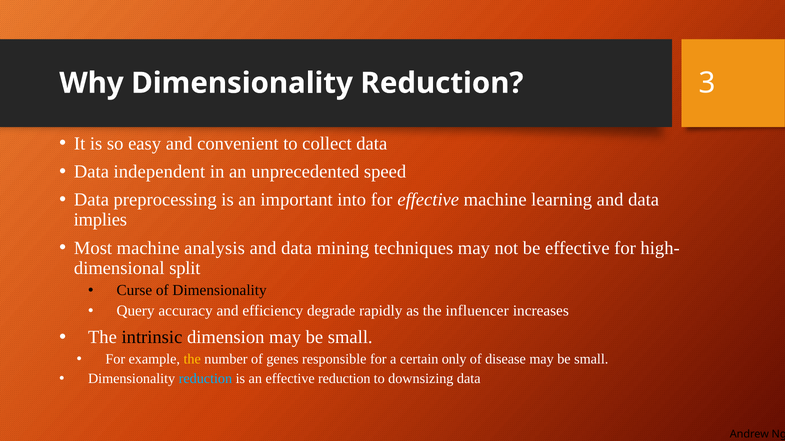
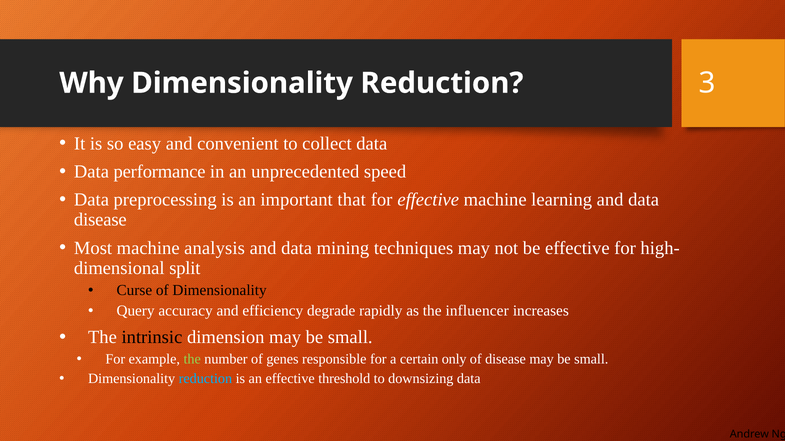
independent: independent -> performance
into: into -> that
implies at (100, 220): implies -> disease
the at (192, 359) colour: yellow -> light green
effective reduction: reduction -> threshold
